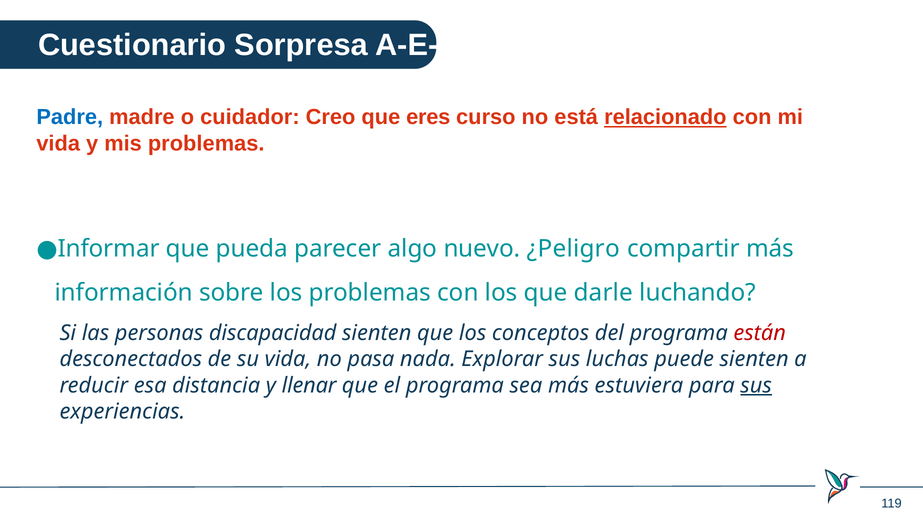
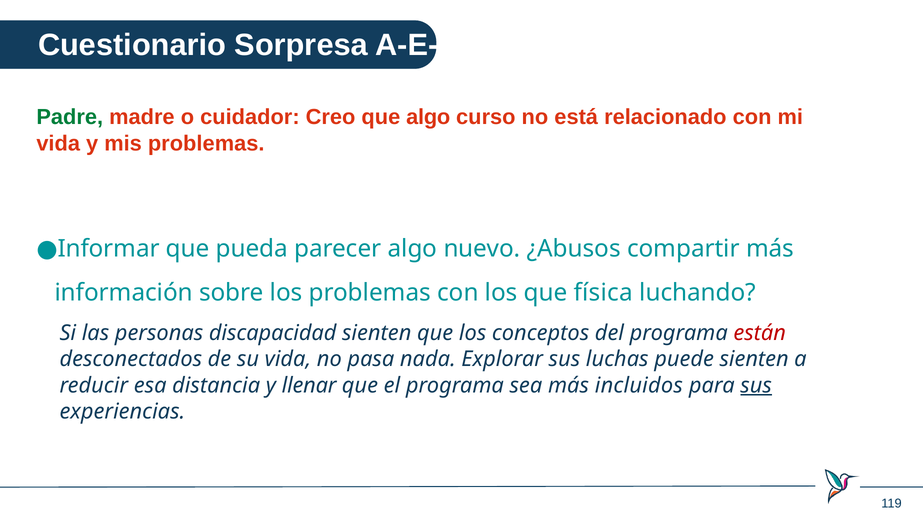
Padre colour: blue -> green
que eres: eres -> algo
relacionado underline: present -> none
¿Peligro: ¿Peligro -> ¿Abusos
darle: darle -> física
estuviera: estuviera -> incluidos
